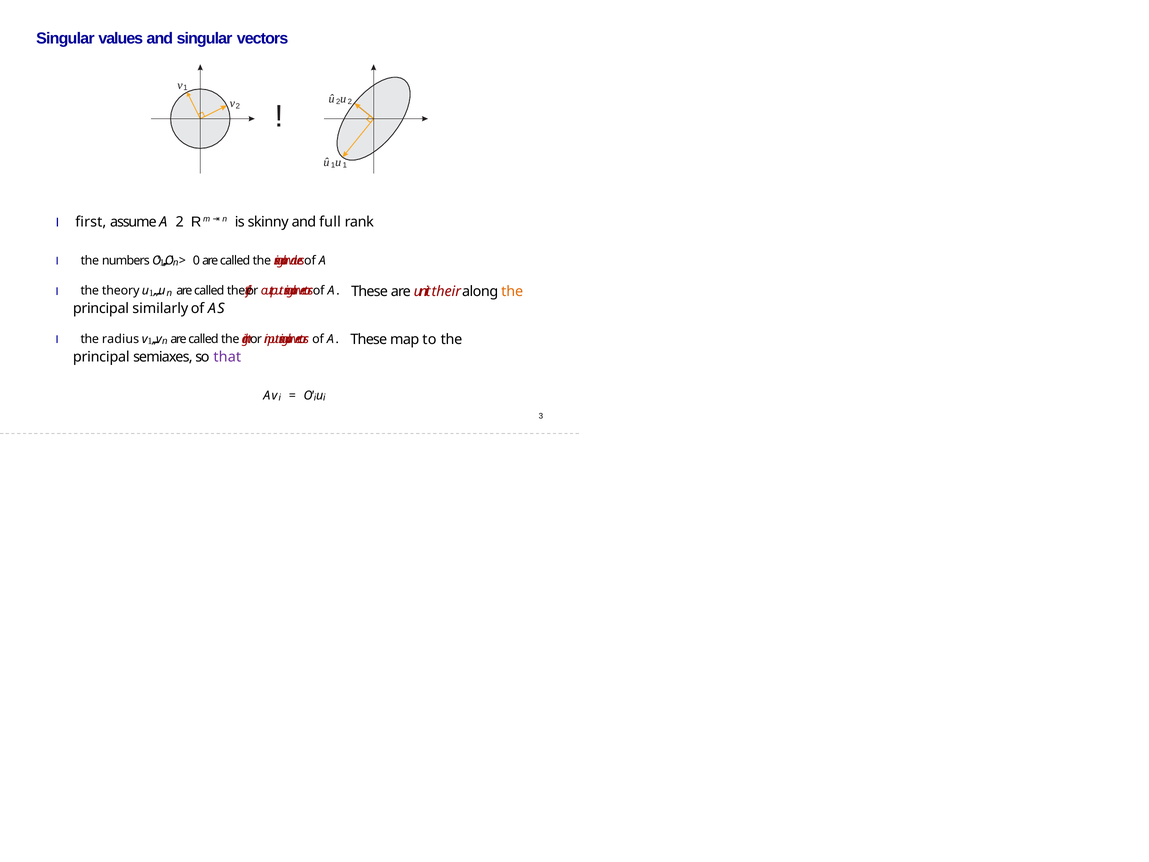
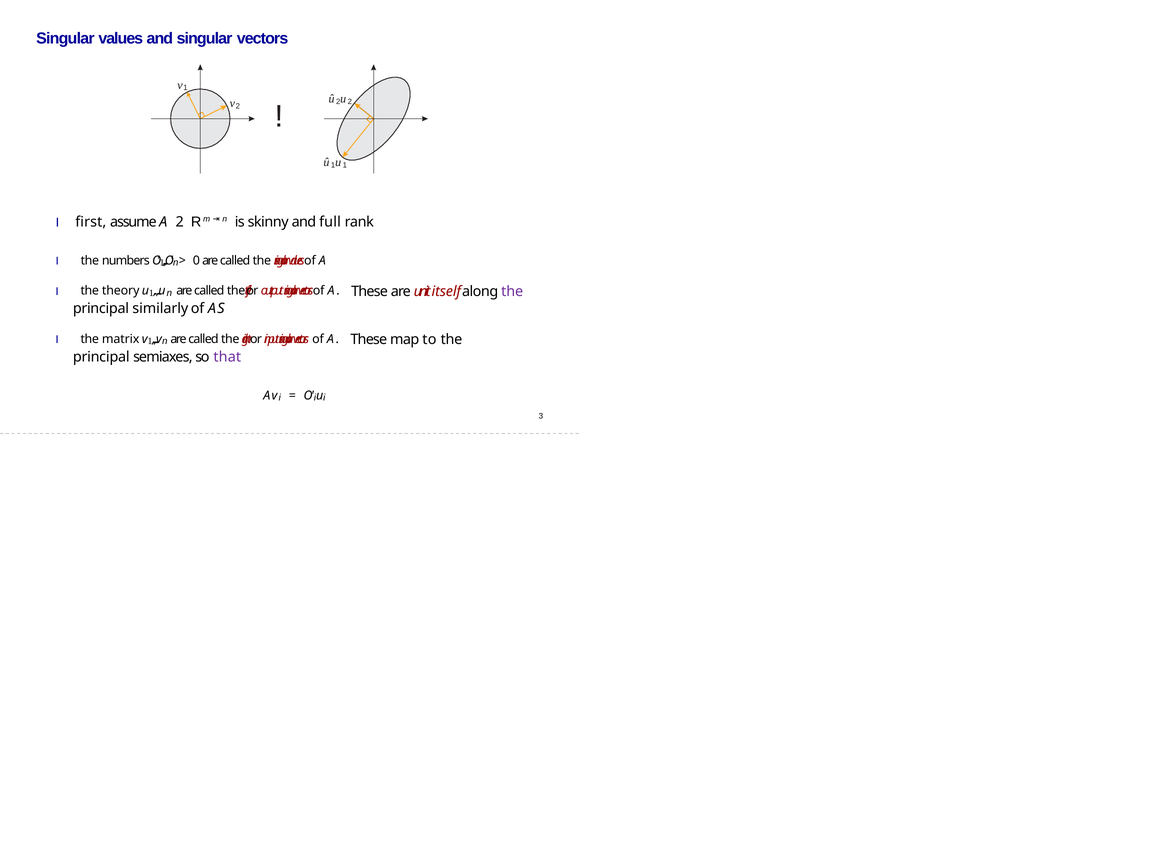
their: their -> itself
the at (512, 291) colour: orange -> purple
radius: radius -> matrix
